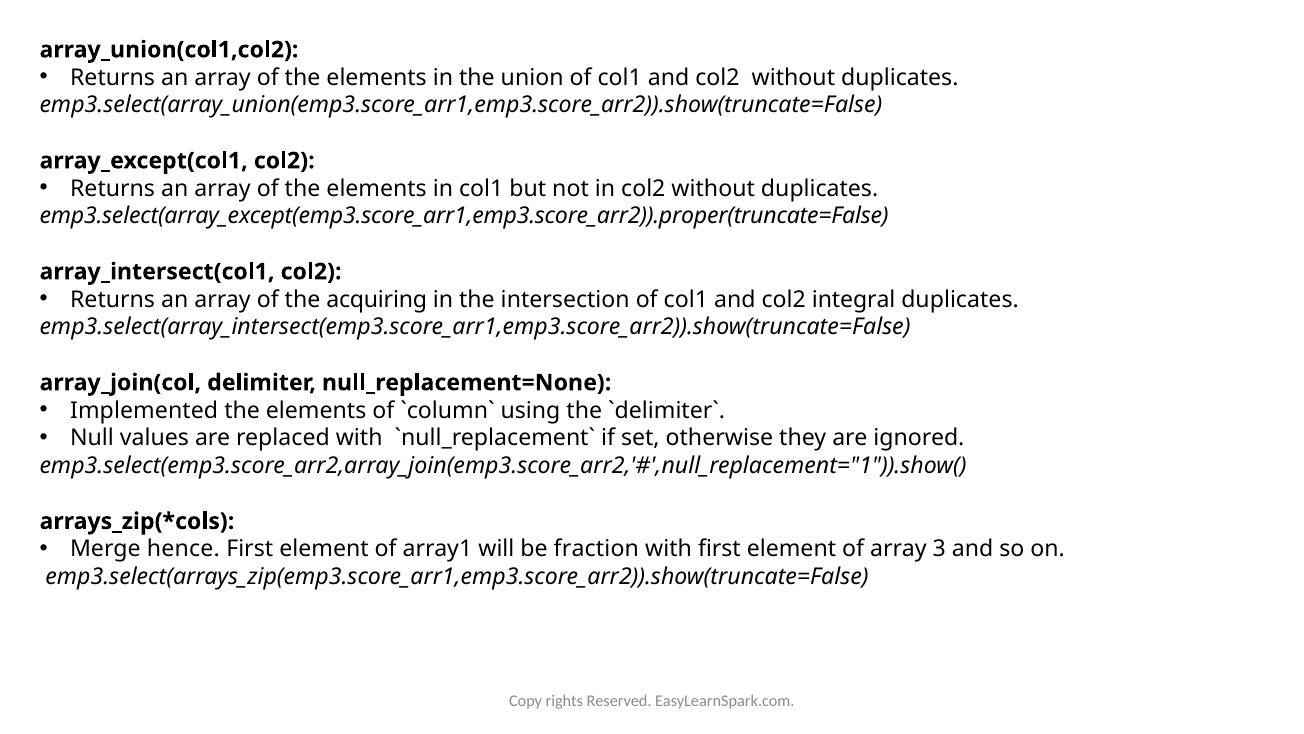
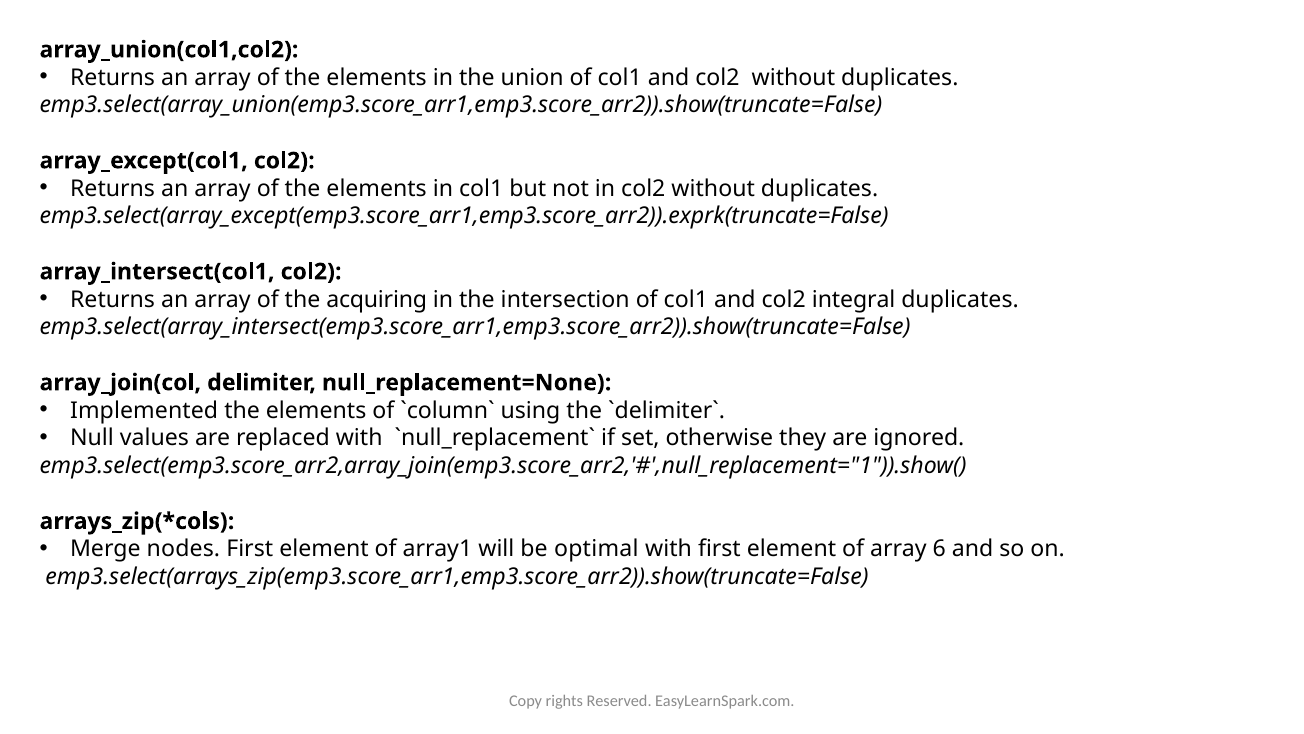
emp3.select(array_except(emp3.score_arr1,emp3.score_arr2)).proper(truncate=False: emp3.select(array_except(emp3.score_arr1,emp3.score_arr2)).proper(truncate=False -> emp3.select(array_except(emp3.score_arr1,emp3.score_arr2)).exprk(truncate=False
hence: hence -> nodes
fraction: fraction -> optimal
3: 3 -> 6
